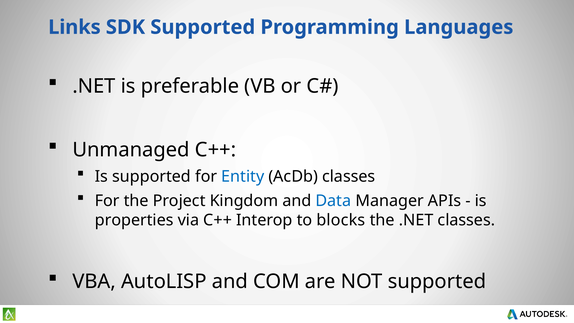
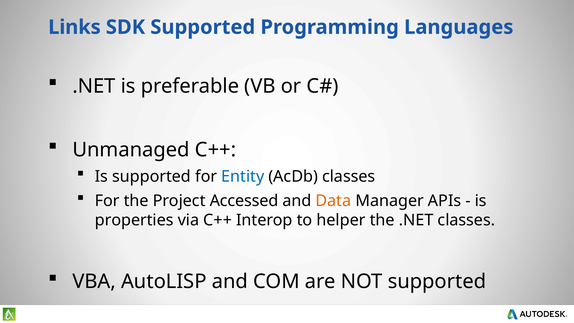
Kingdom: Kingdom -> Accessed
Data colour: blue -> orange
blocks: blocks -> helper
